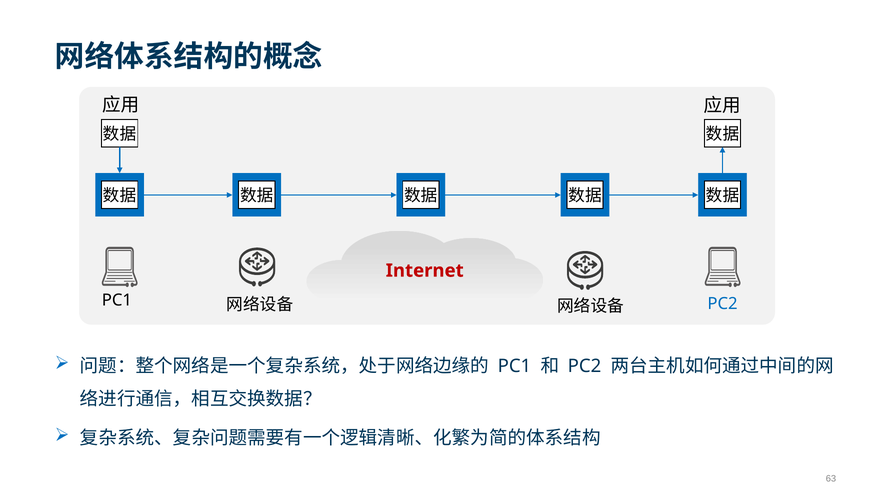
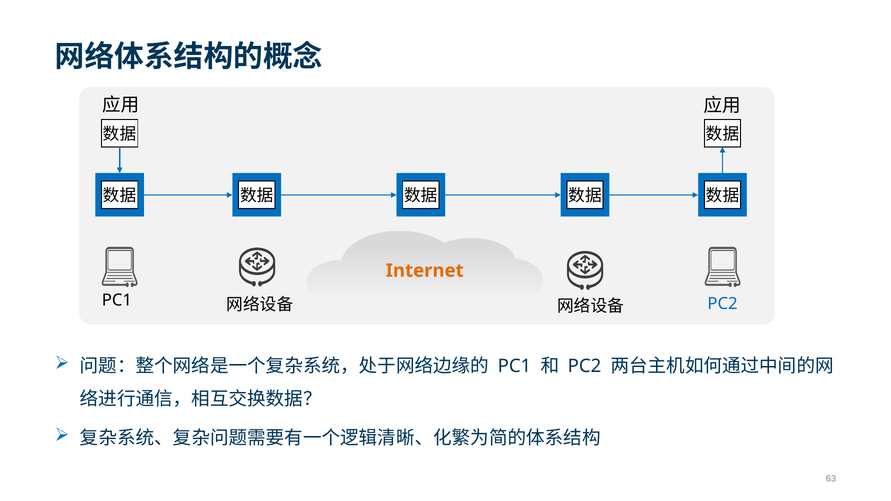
Internet colour: red -> orange
